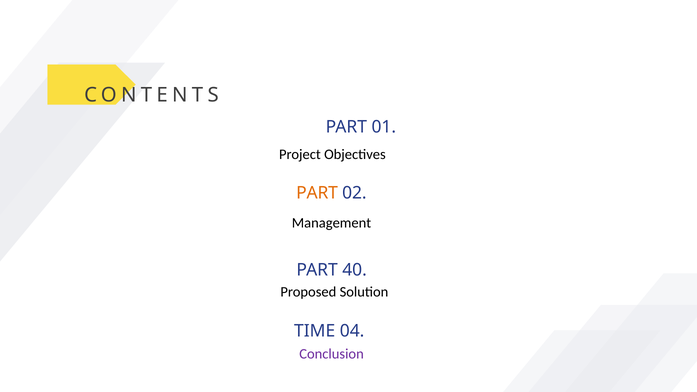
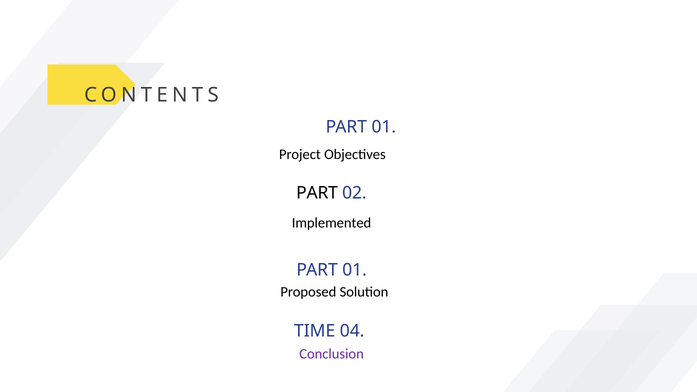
PART at (317, 193) colour: orange -> black
Management: Management -> Implemented
40 at (355, 270): 40 -> 01
